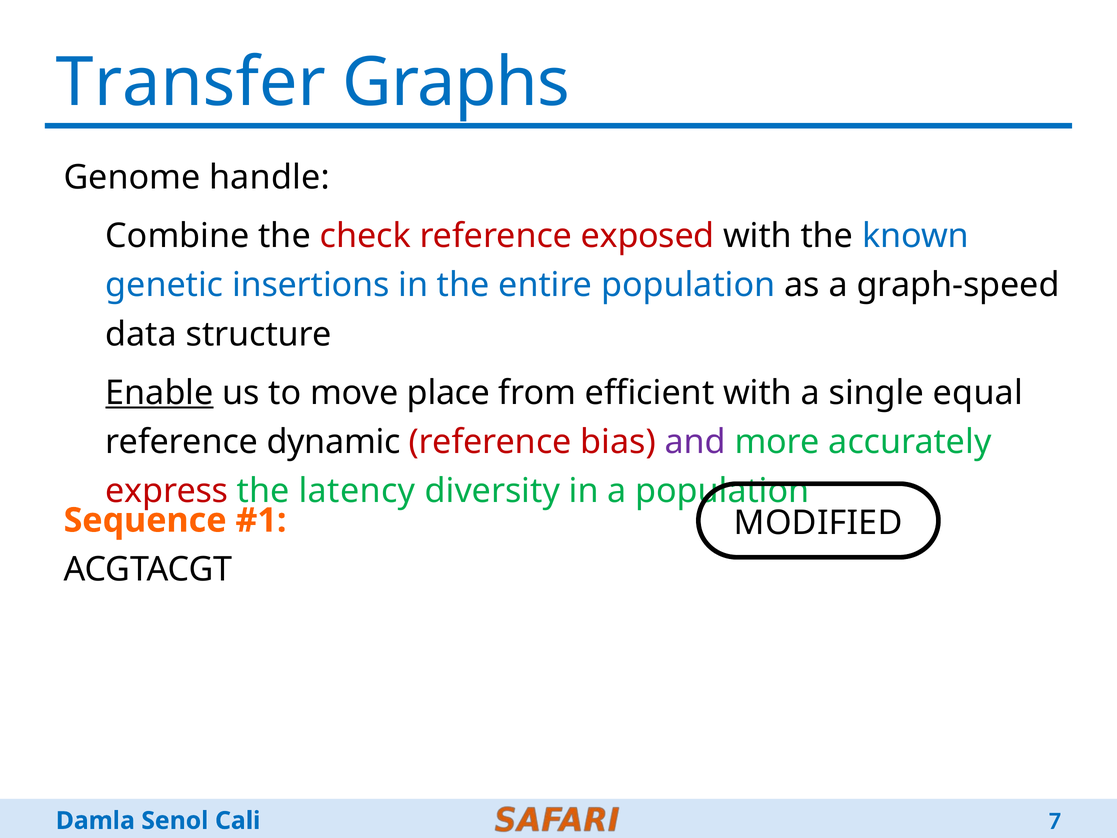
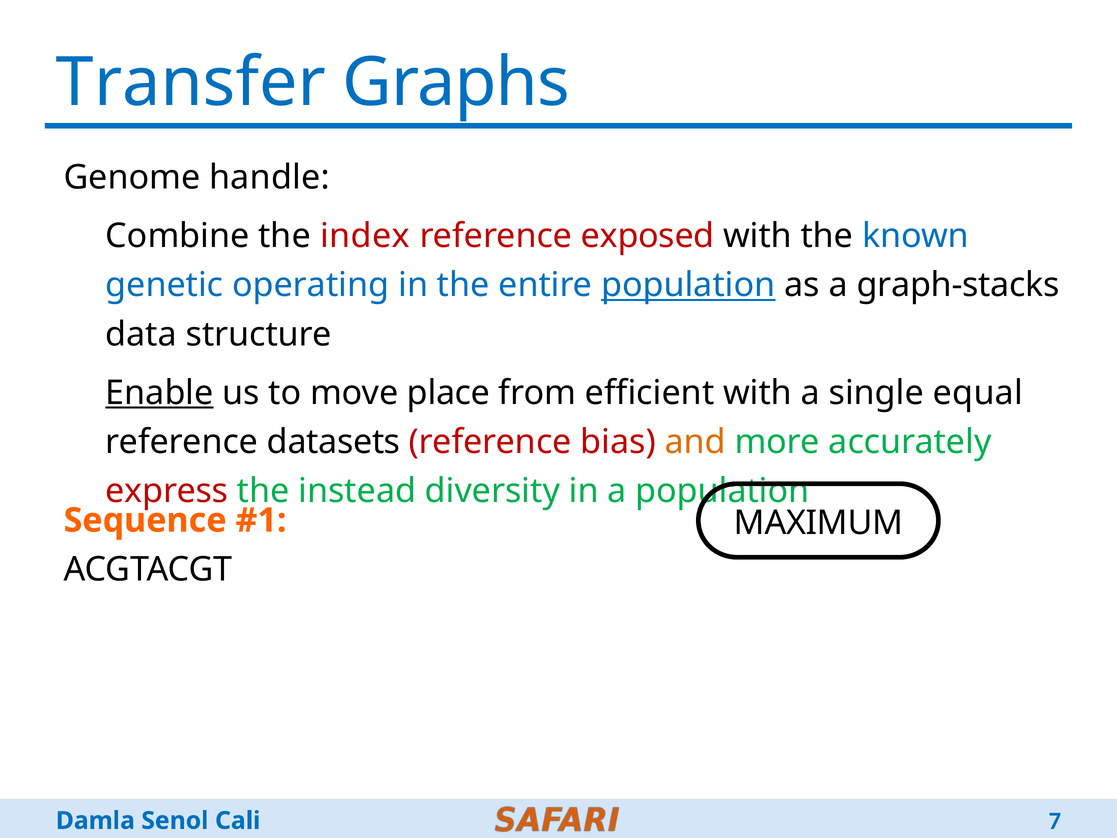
check: check -> index
insertions: insertions -> operating
population at (688, 285) underline: none -> present
graph-speed: graph-speed -> graph-stacks
dynamic: dynamic -> datasets
and colour: purple -> orange
latency: latency -> instead
MODIFIED: MODIFIED -> MAXIMUM
